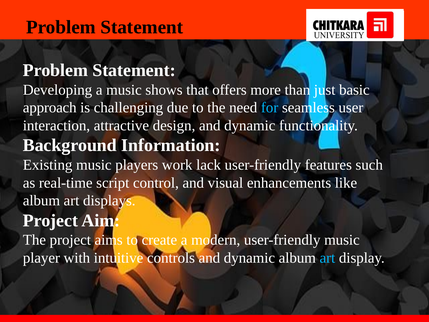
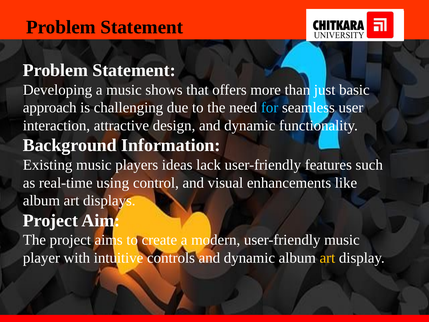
work: work -> ideas
script: script -> using
art at (327, 258) colour: light blue -> yellow
